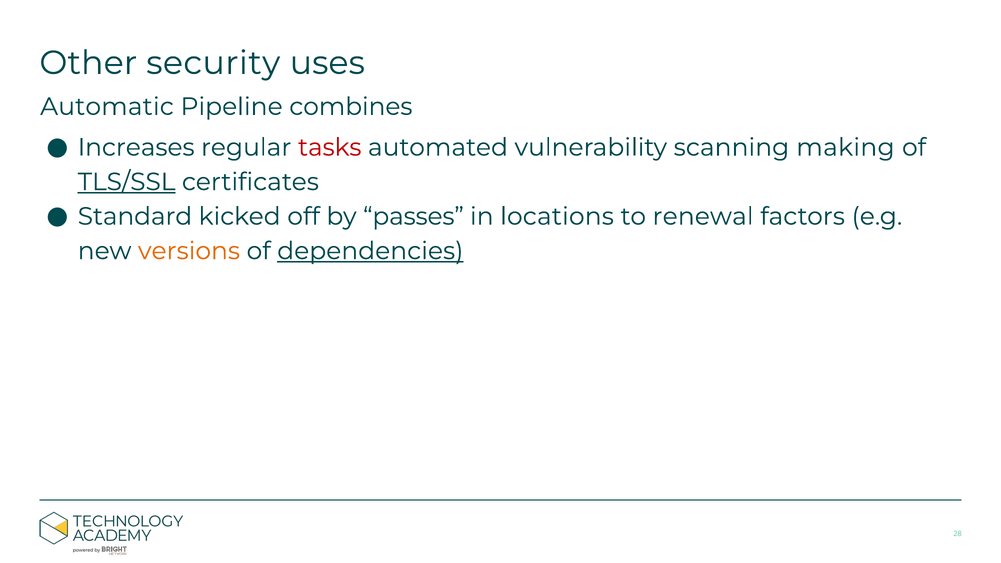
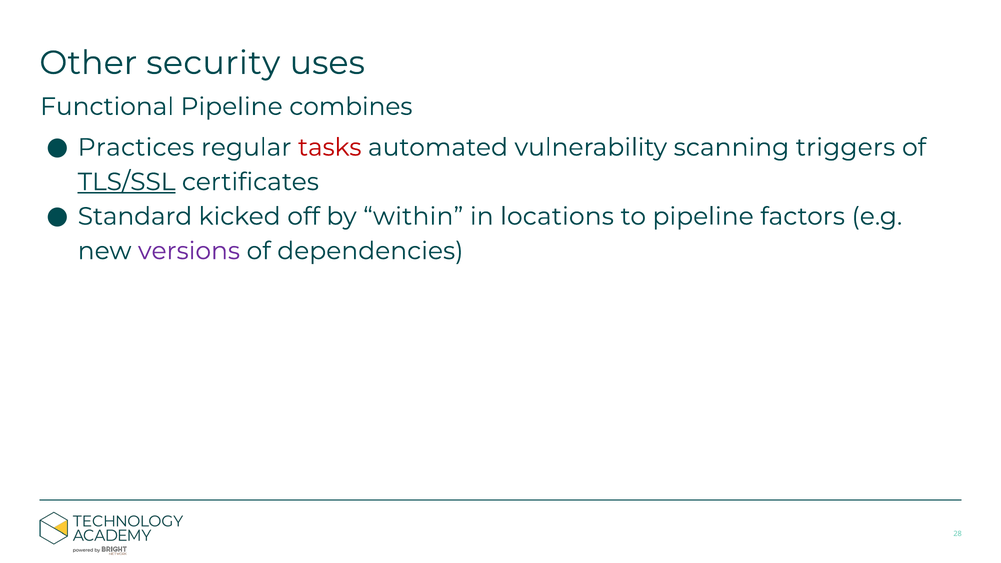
Automatic: Automatic -> Functional
Increases: Increases -> Practices
making: making -> triggers
passes: passes -> within
to renewal: renewal -> pipeline
versions colour: orange -> purple
dependencies underline: present -> none
